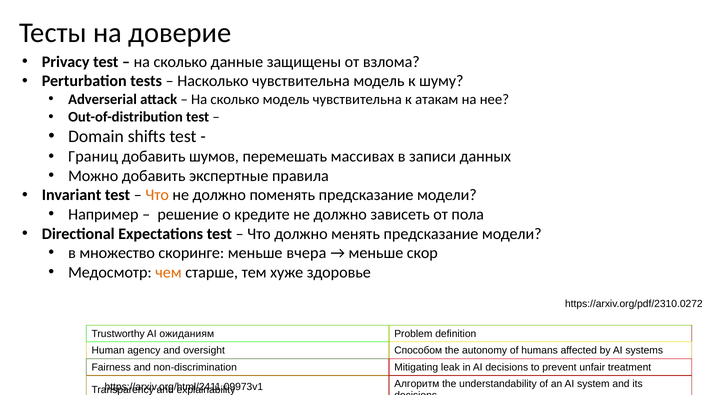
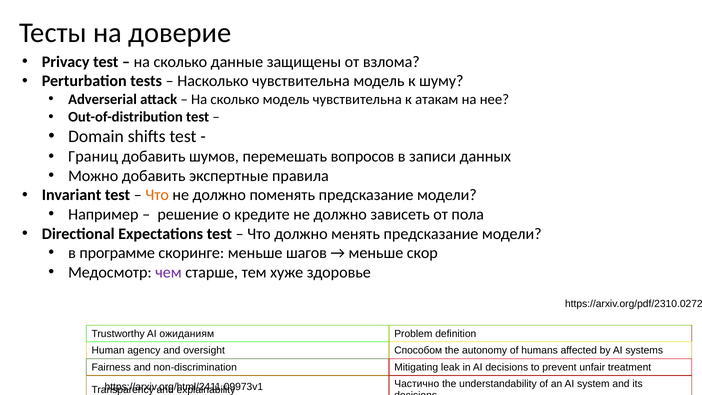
массивах: массивах -> вопросов
множество: множество -> программе
вчера: вчера -> шагов
чем colour: orange -> purple
Алгоритм: Алгоритм -> Частично
